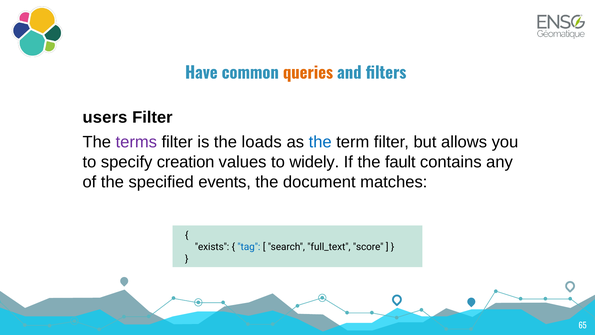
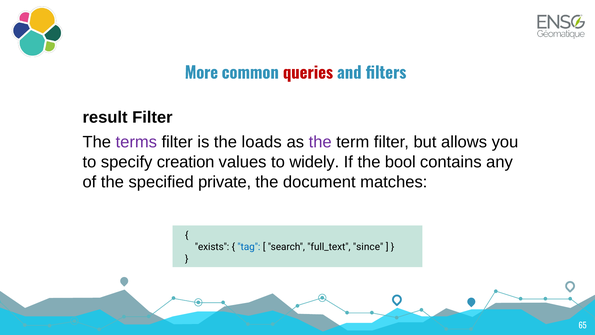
Have: Have -> More
queries colour: orange -> red
users: users -> result
the at (320, 142) colour: blue -> purple
fault: fault -> bool
events: events -> private
score: score -> since
